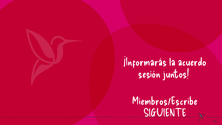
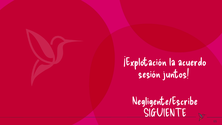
¡Informarás: ¡Informarás -> ¡Explotación
Miembros/Escribe: Miembros/Escribe -> Negligente/Escribe
